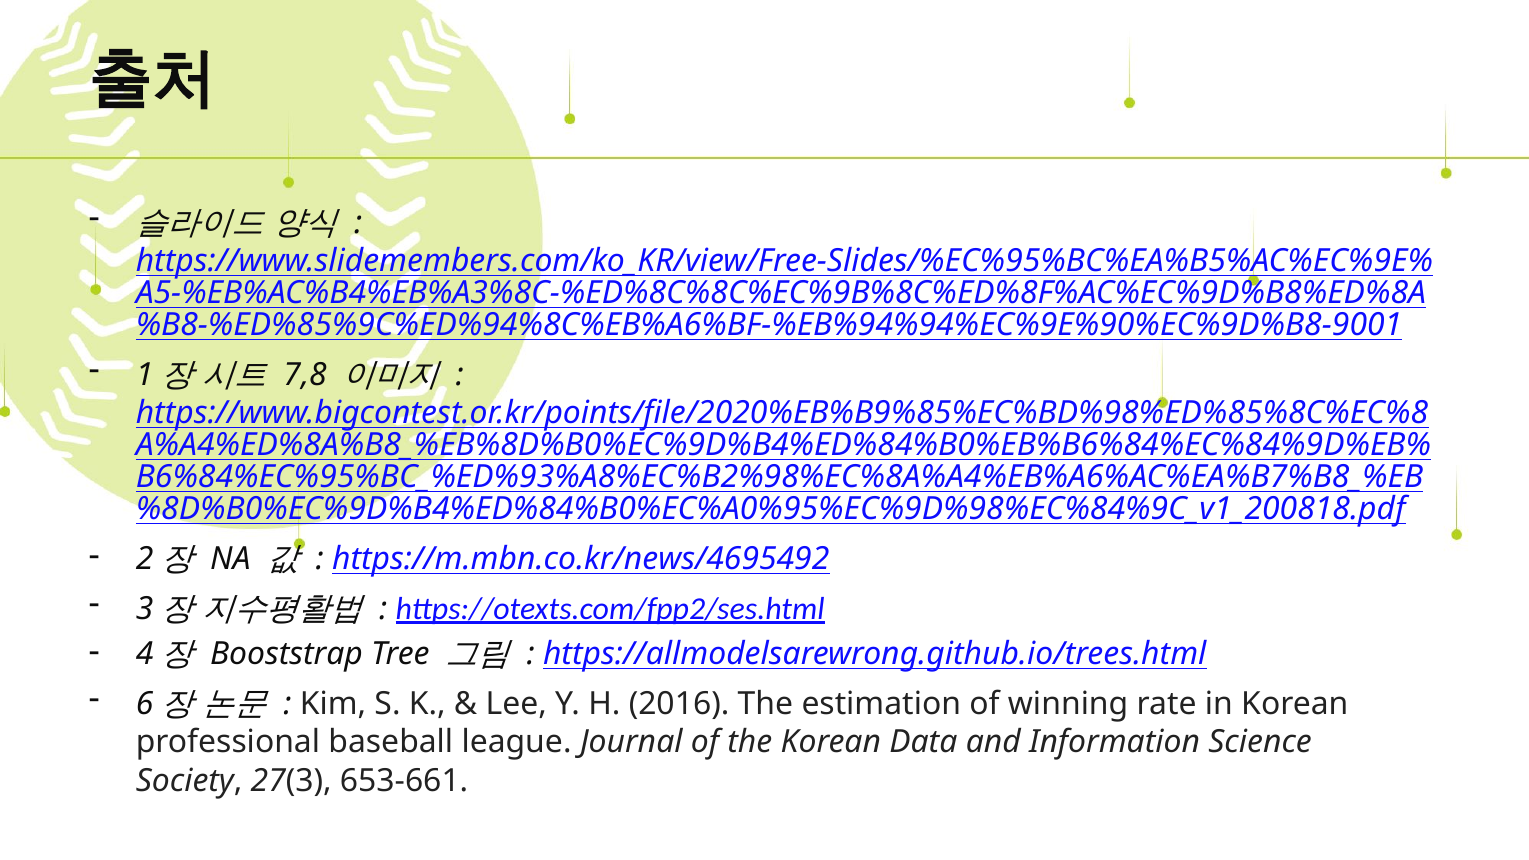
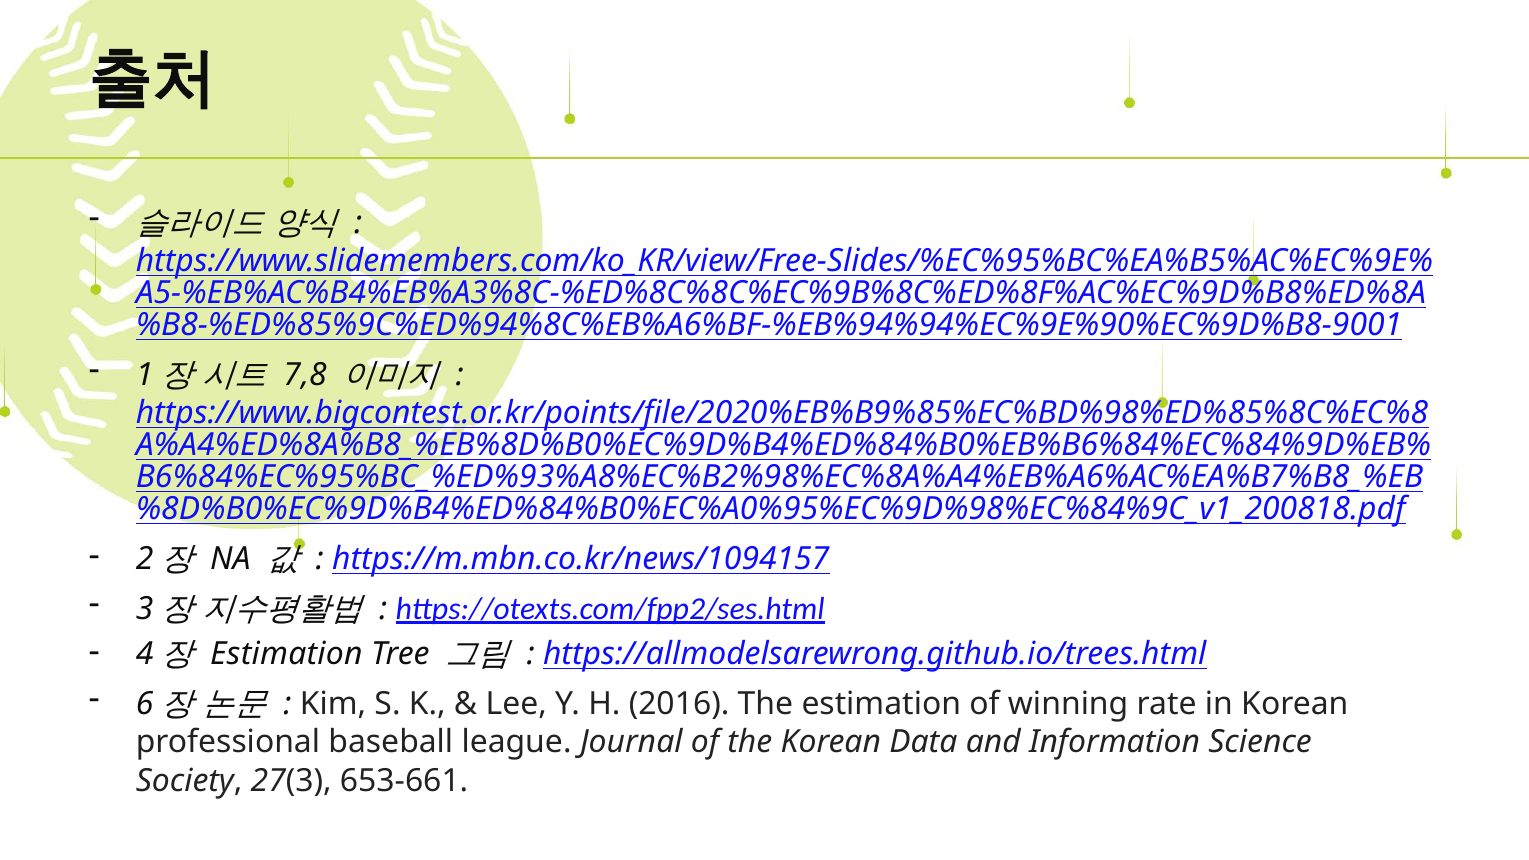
https://m.mbn.co.kr/news/4695492: https://m.mbn.co.kr/news/4695492 -> https://m.mbn.co.kr/news/1094157
Booststrap at (287, 654): Booststrap -> Estimation
